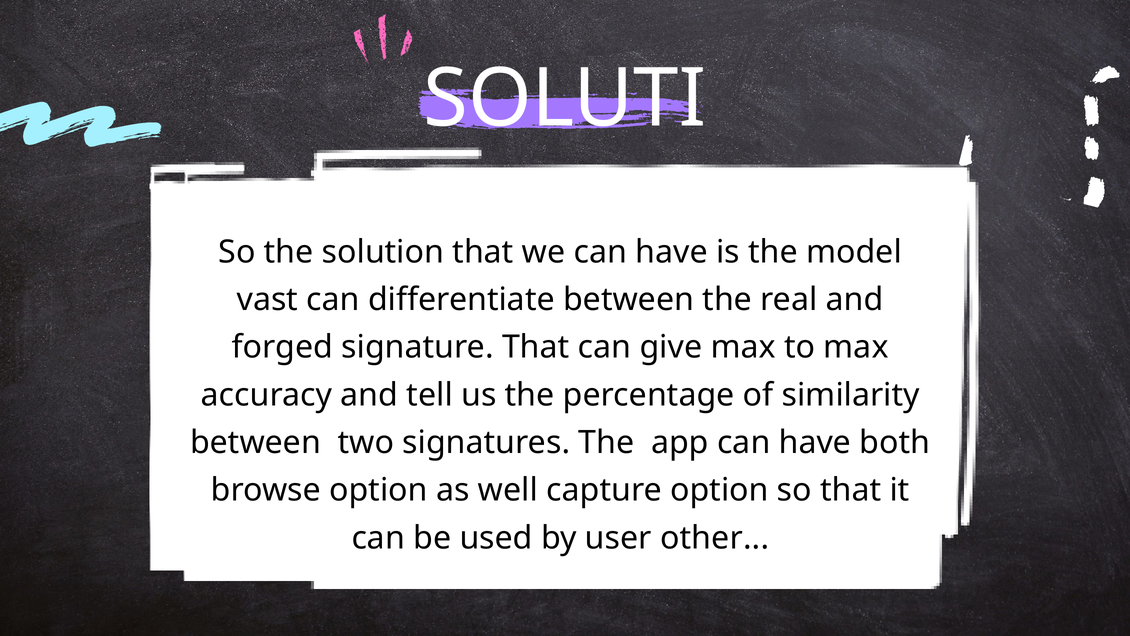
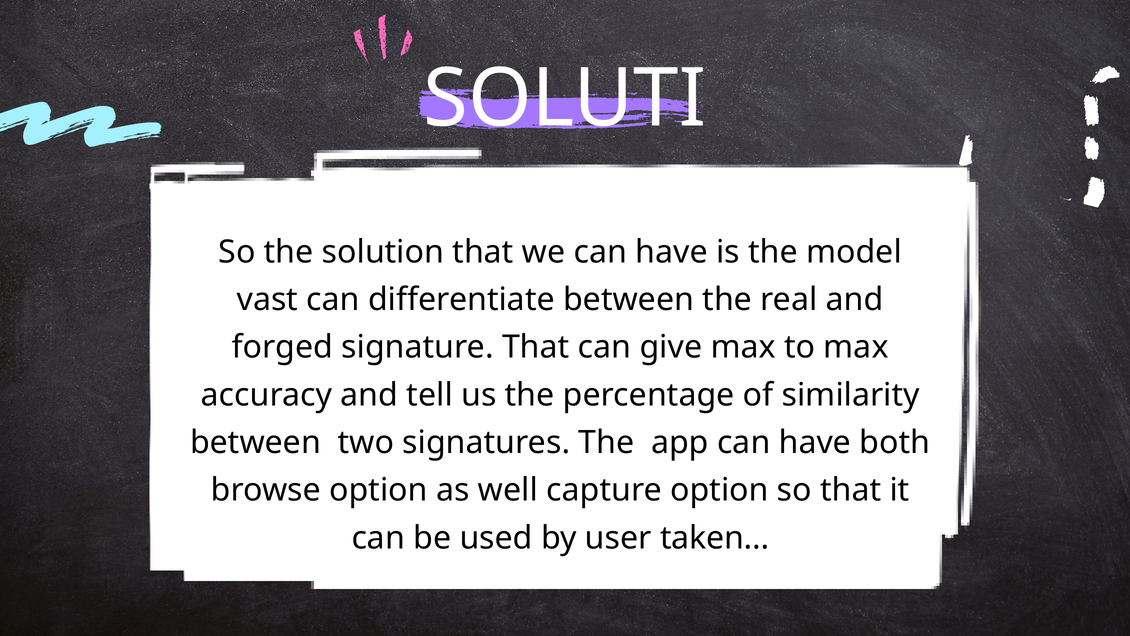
other: other -> taken
